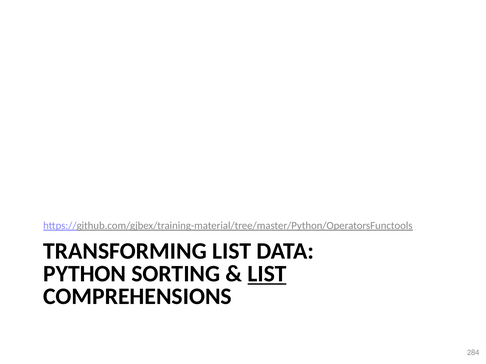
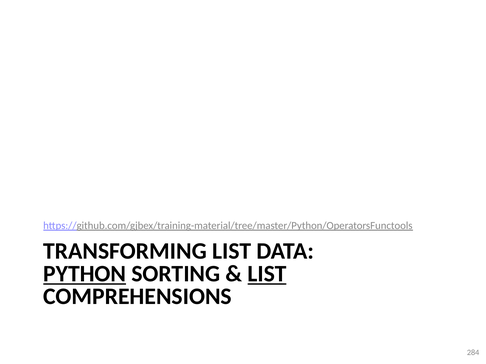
PYTHON underline: none -> present
